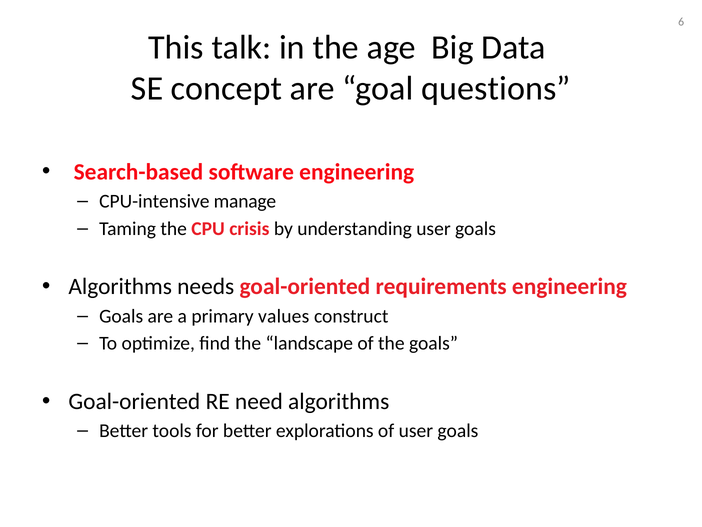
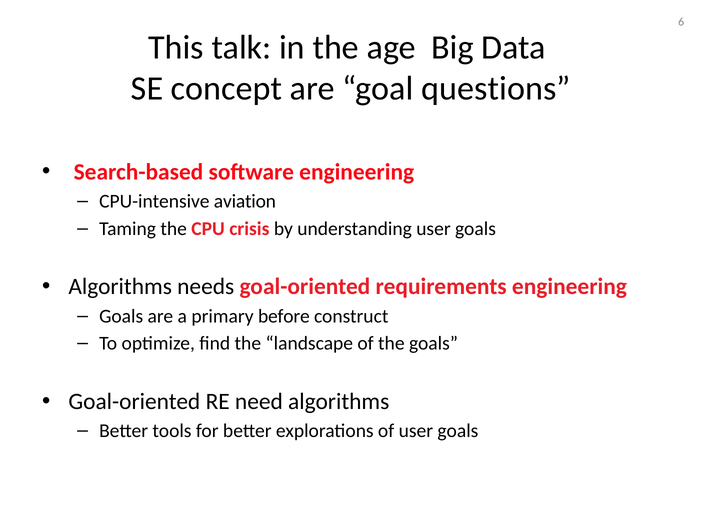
manage: manage -> aviation
values: values -> before
